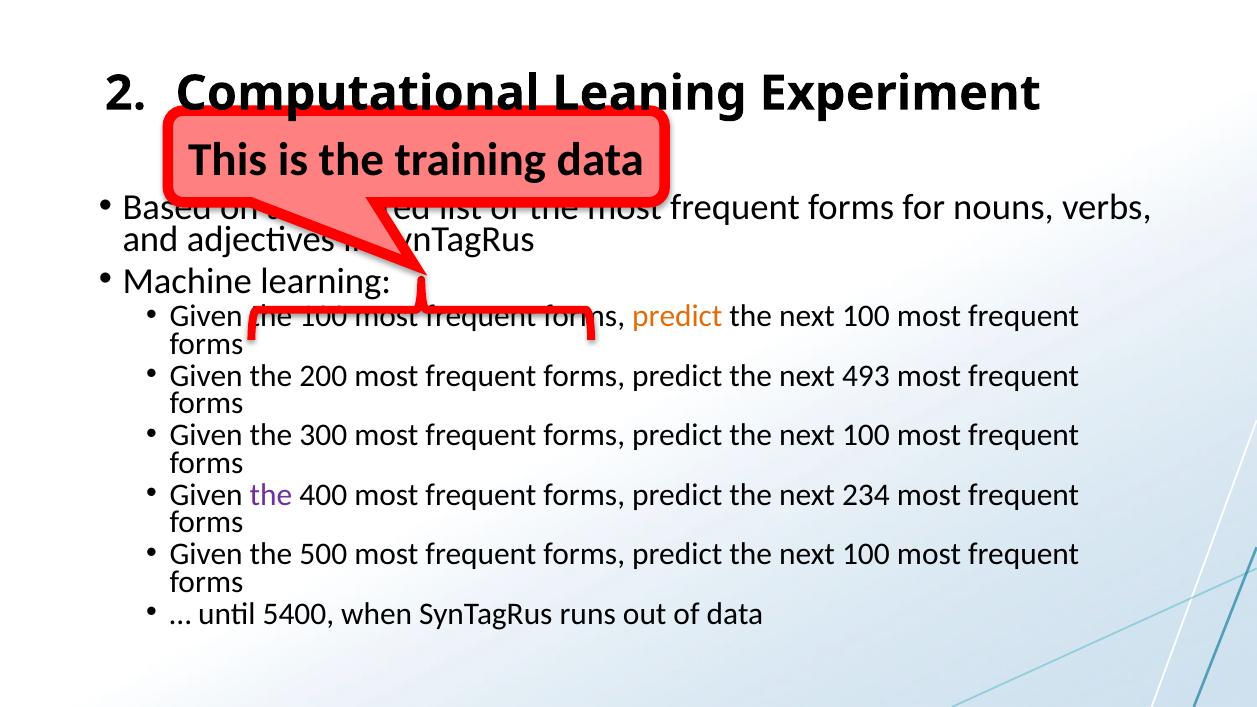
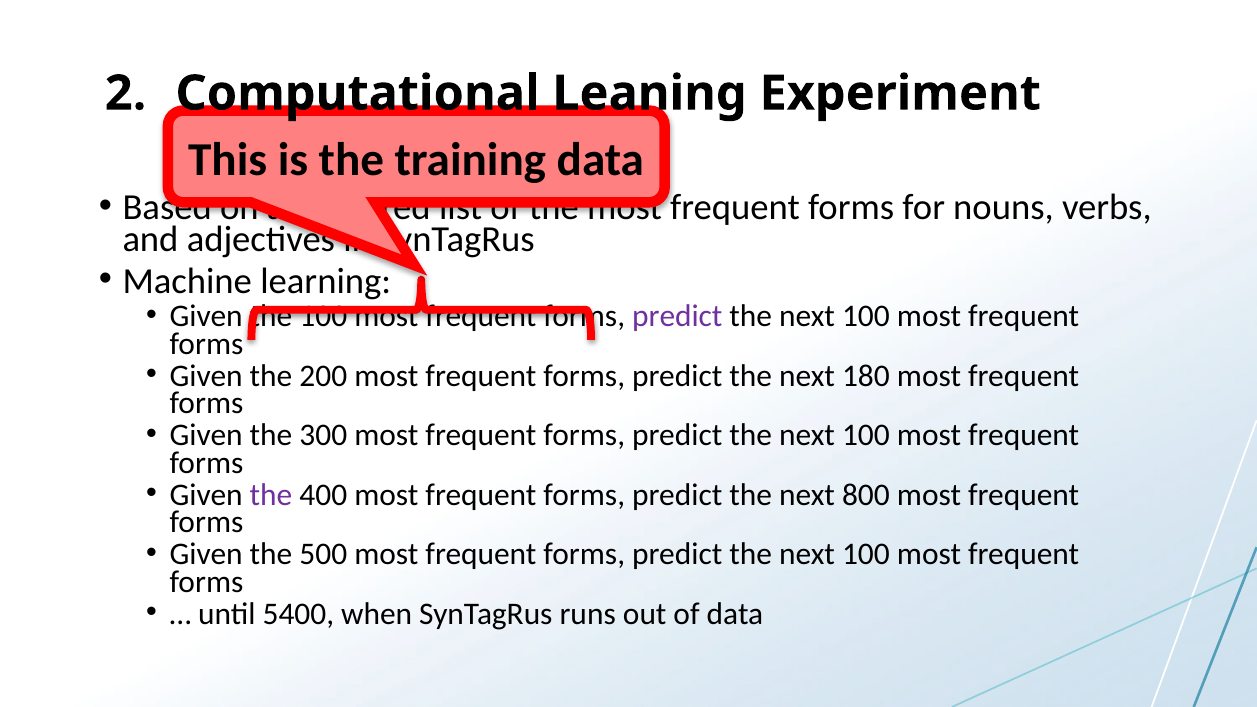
predict at (677, 317) colour: orange -> purple
493: 493 -> 180
234: 234 -> 800
